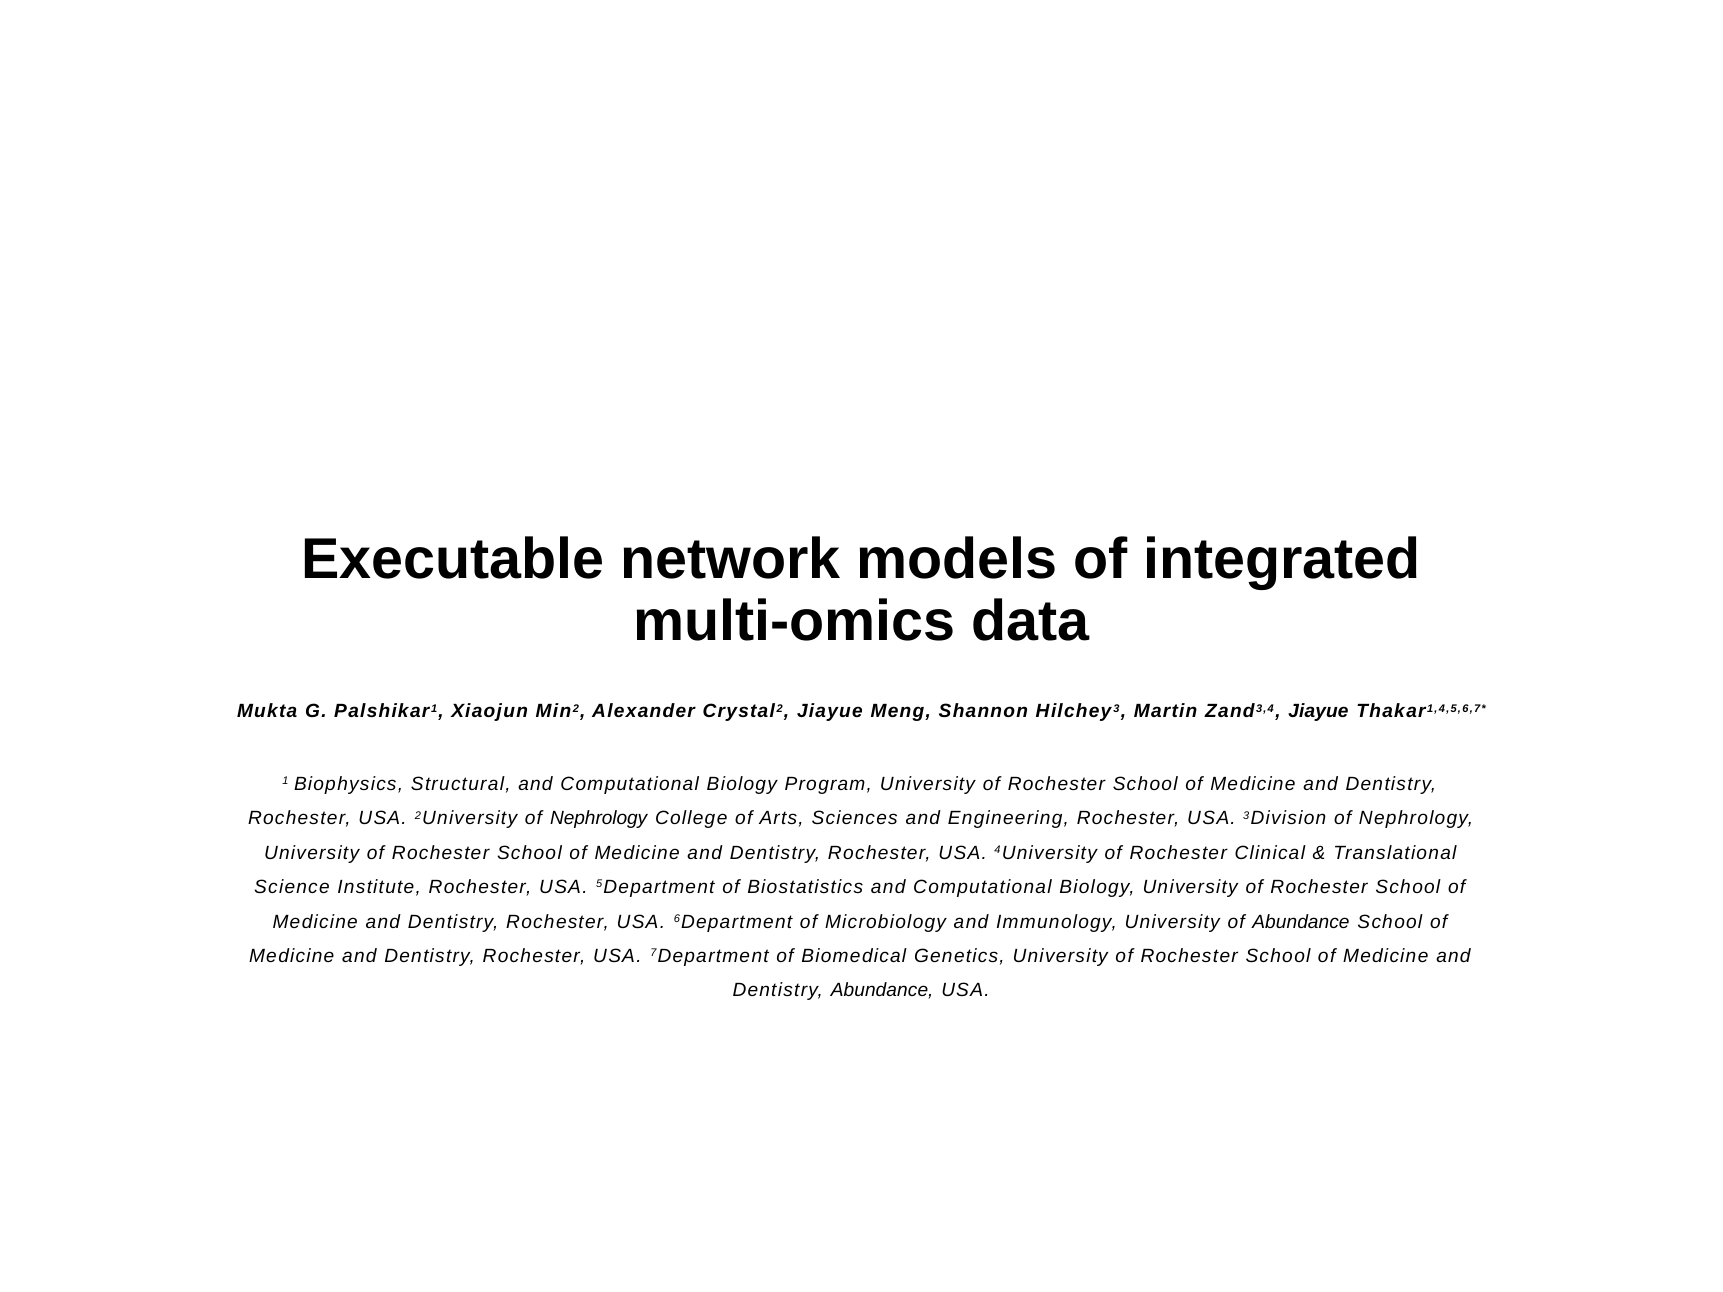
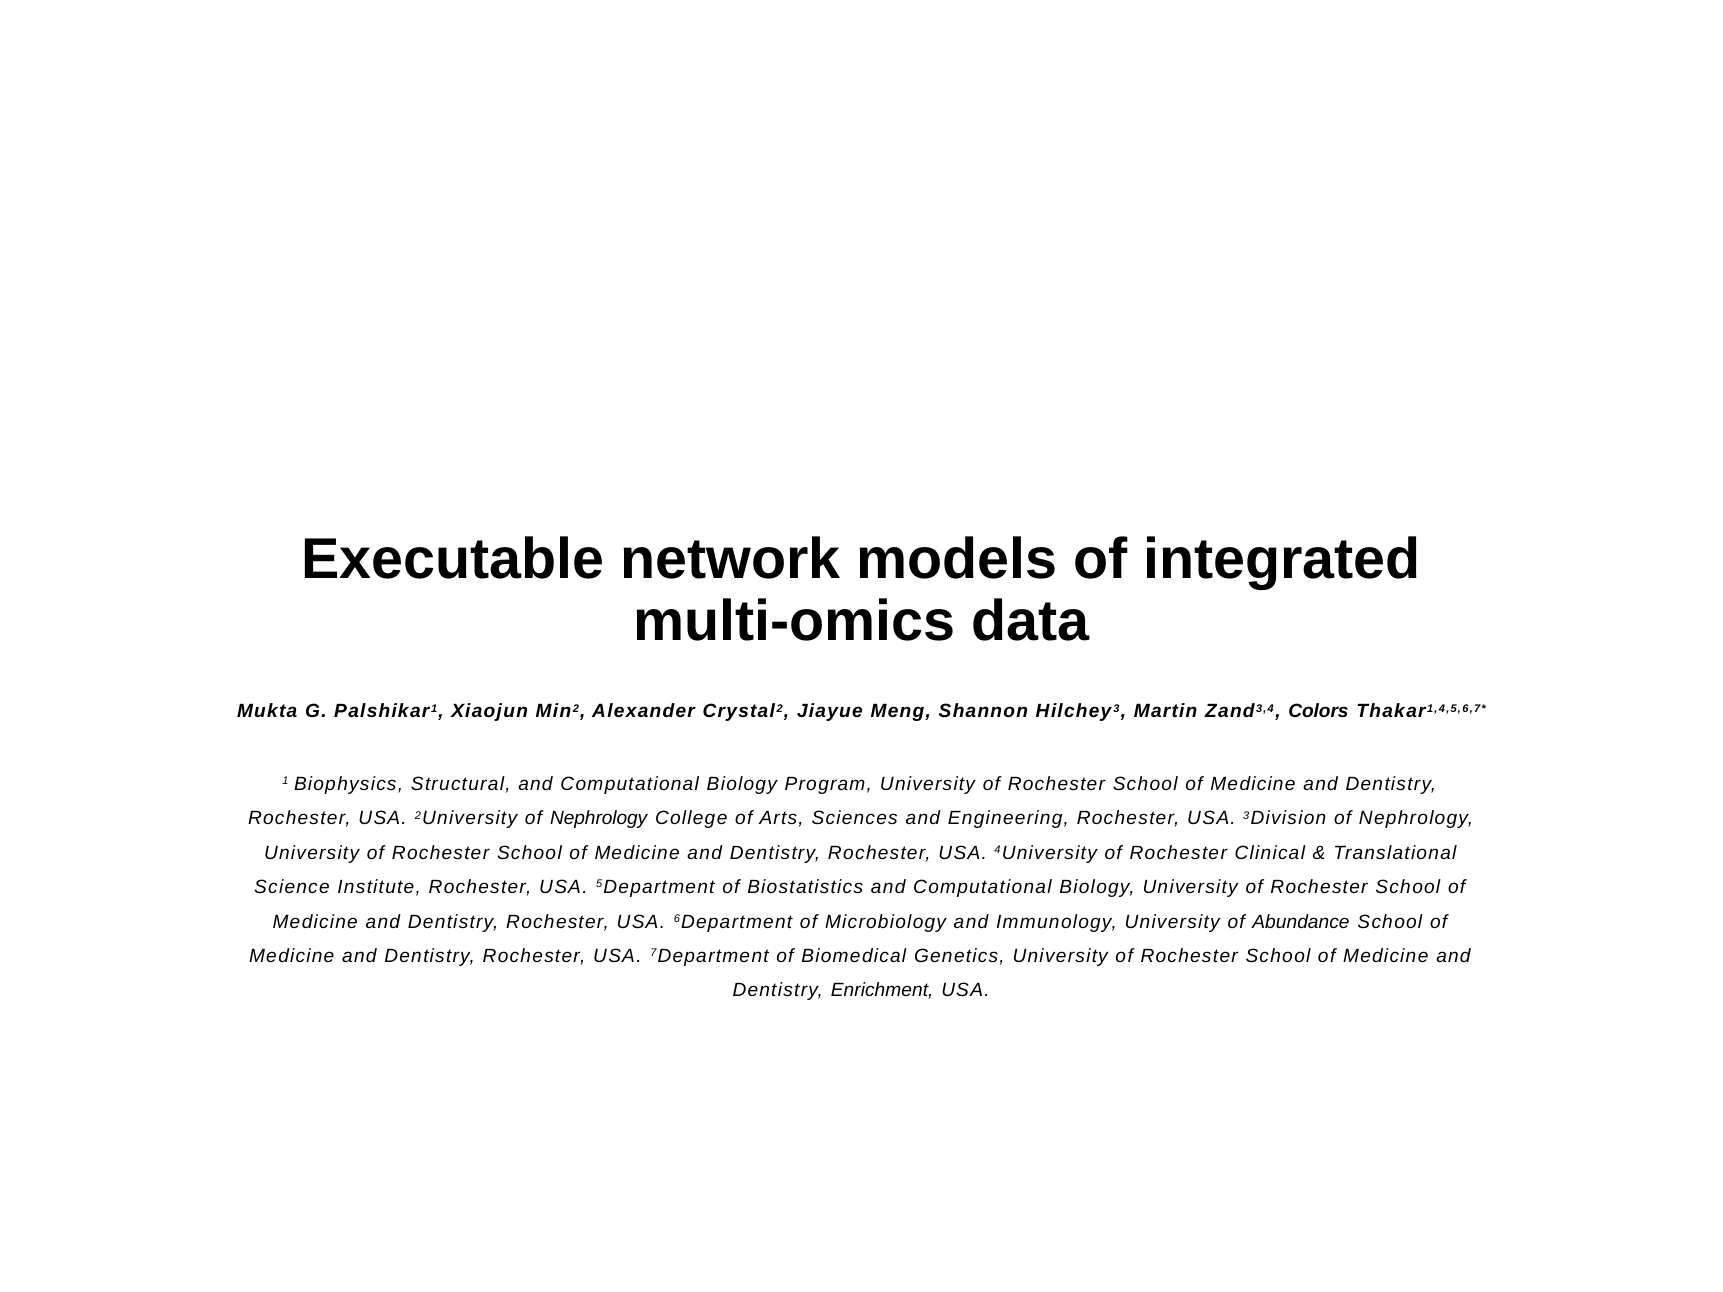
Zand3,4 Jiayue: Jiayue -> Colors
Dentistry Abundance: Abundance -> Enrichment
